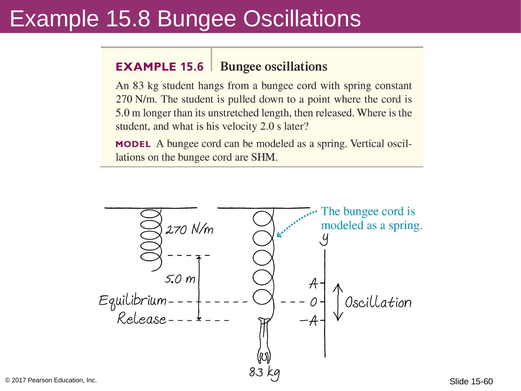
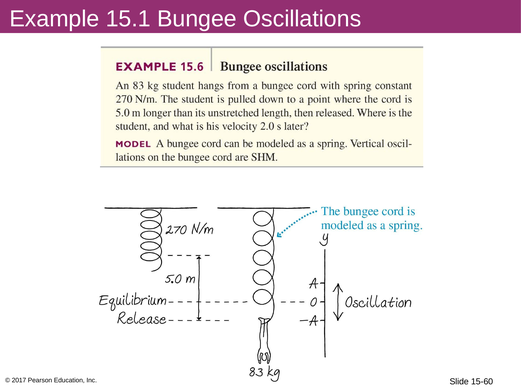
15.8: 15.8 -> 15.1
